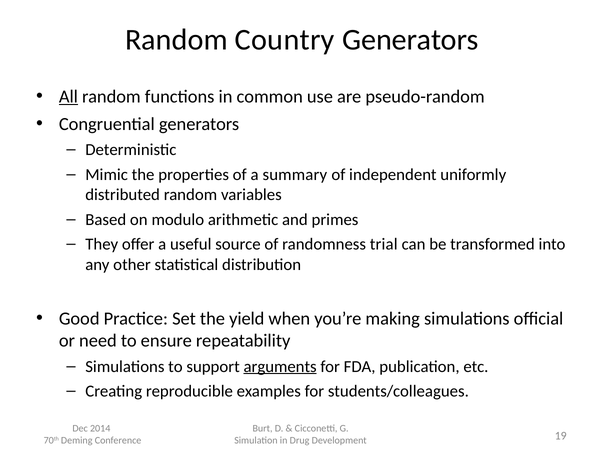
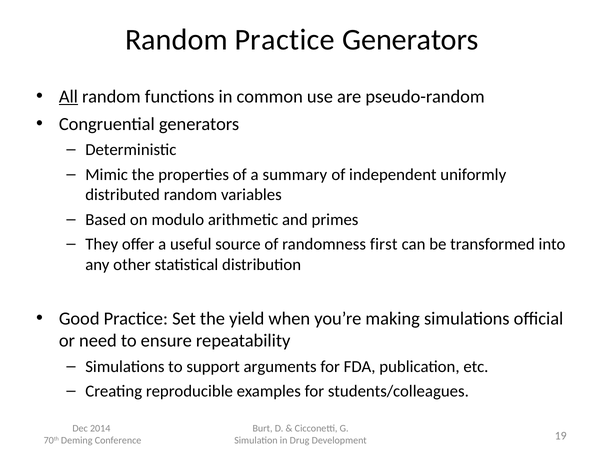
Random Country: Country -> Practice
trial: trial -> first
arguments underline: present -> none
